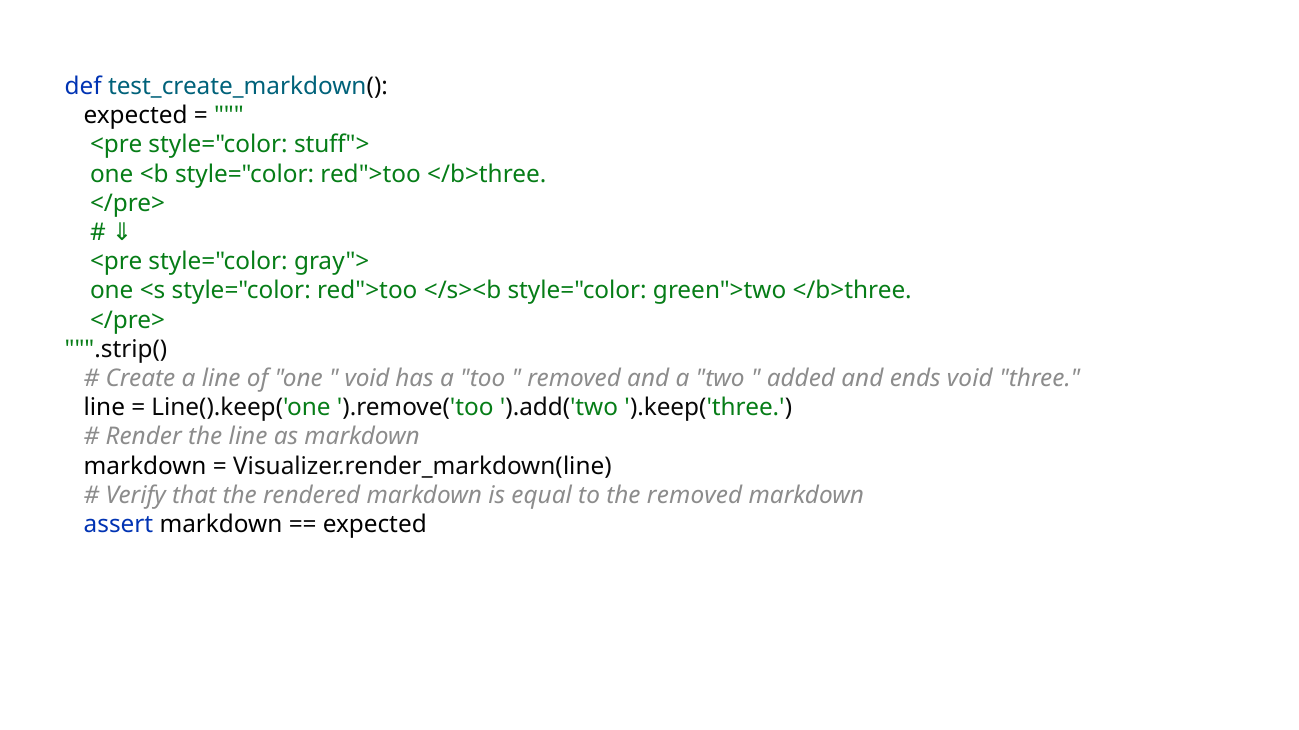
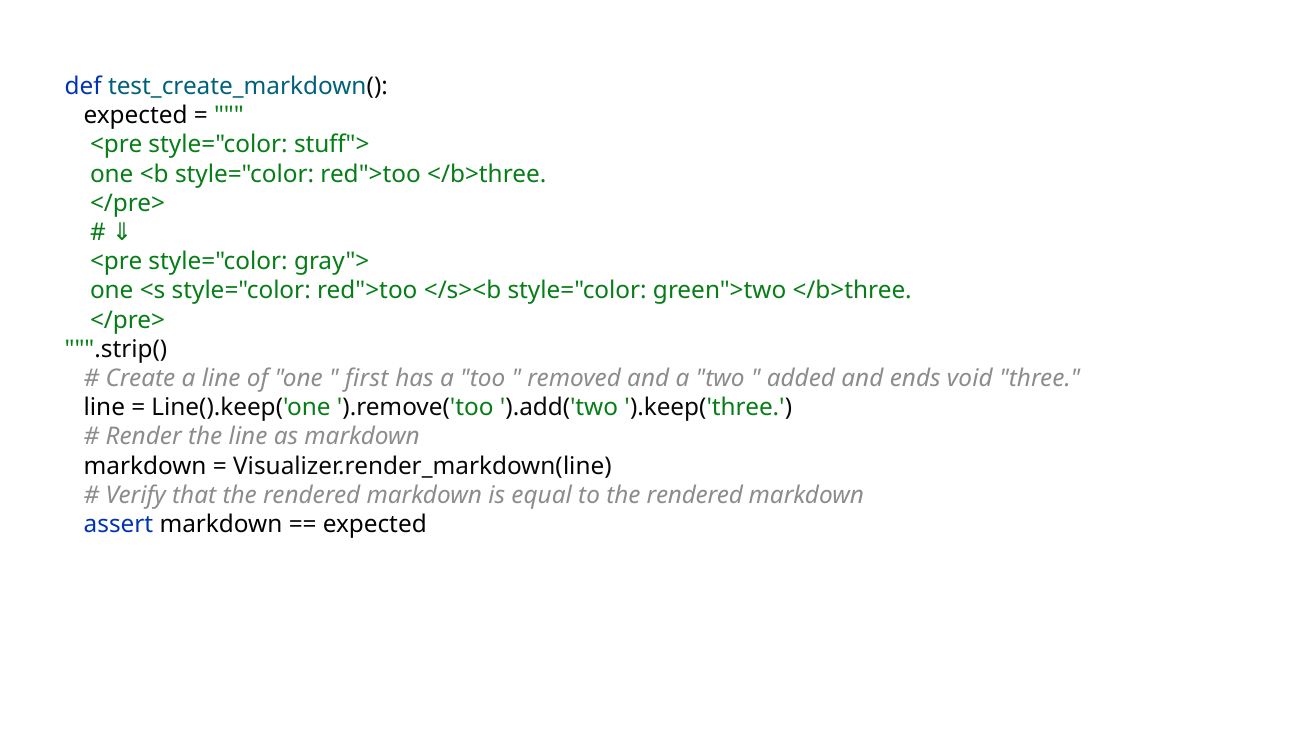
void at (367, 379): void -> first
to the removed: removed -> rendered
